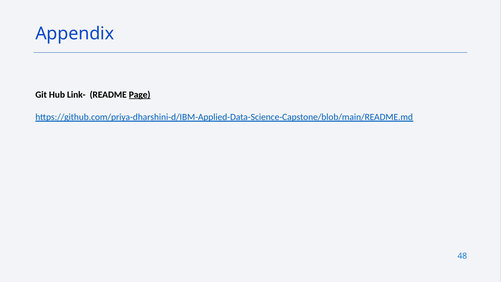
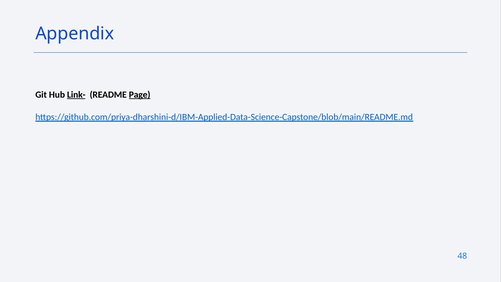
Link- underline: none -> present
